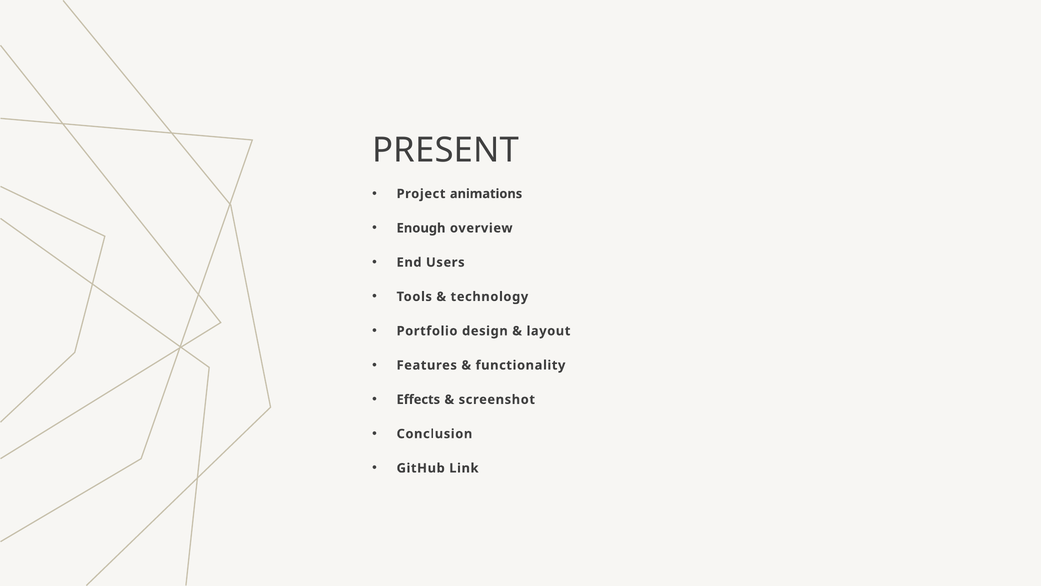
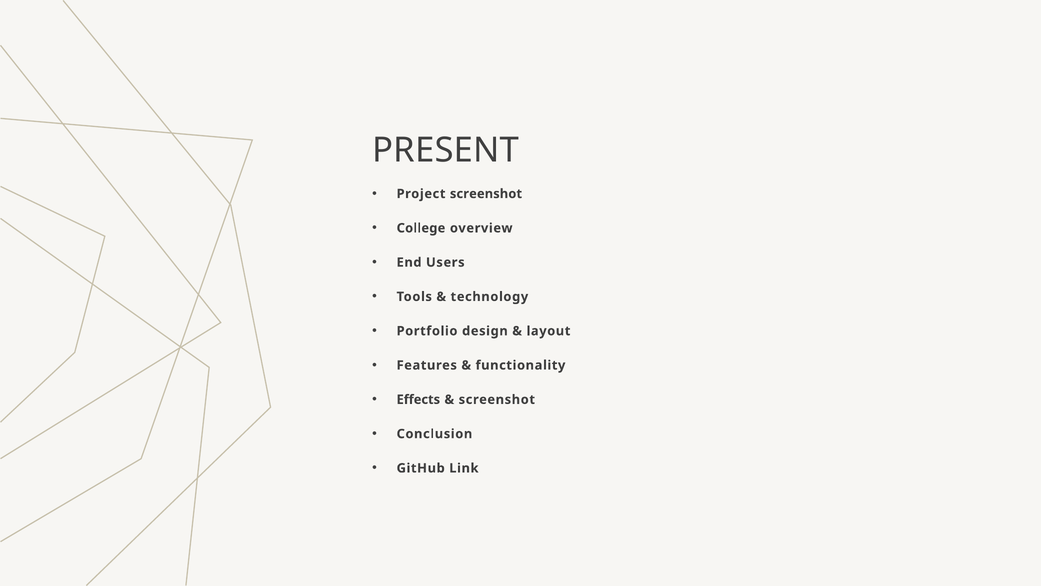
Project animations: animations -> screenshot
Enough: Enough -> College
